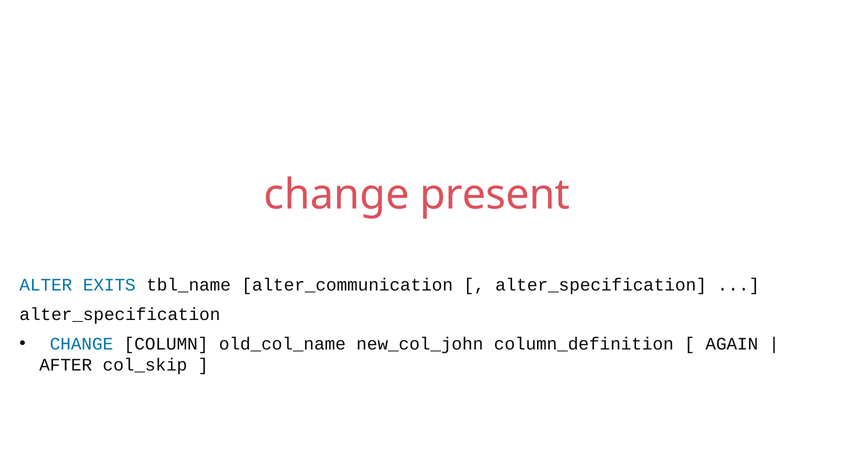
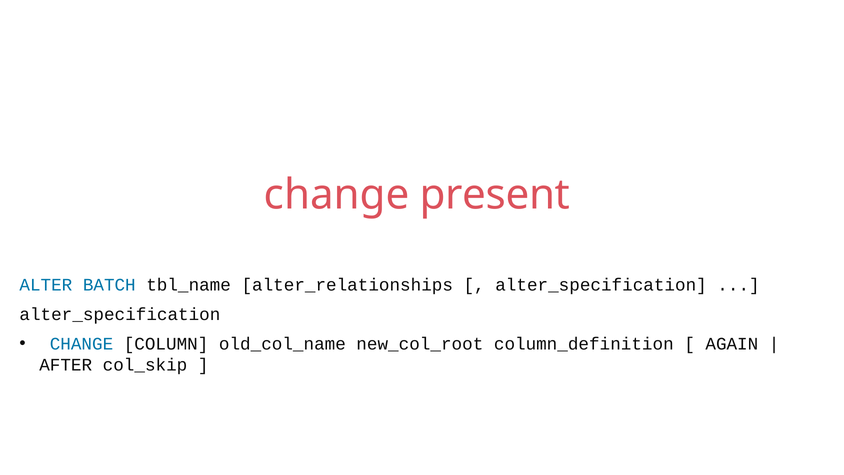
EXITS: EXITS -> BATCH
alter_communication: alter_communication -> alter_relationships
new_col_john: new_col_john -> new_col_root
